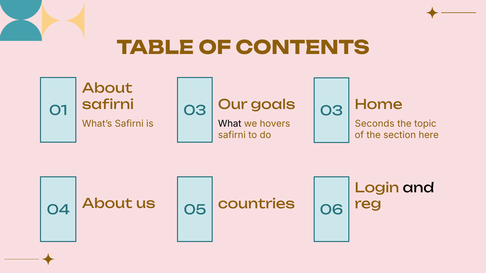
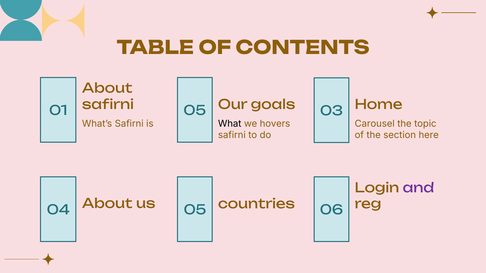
01 03: 03 -> 05
Seconds: Seconds -> Carousel
and colour: black -> purple
